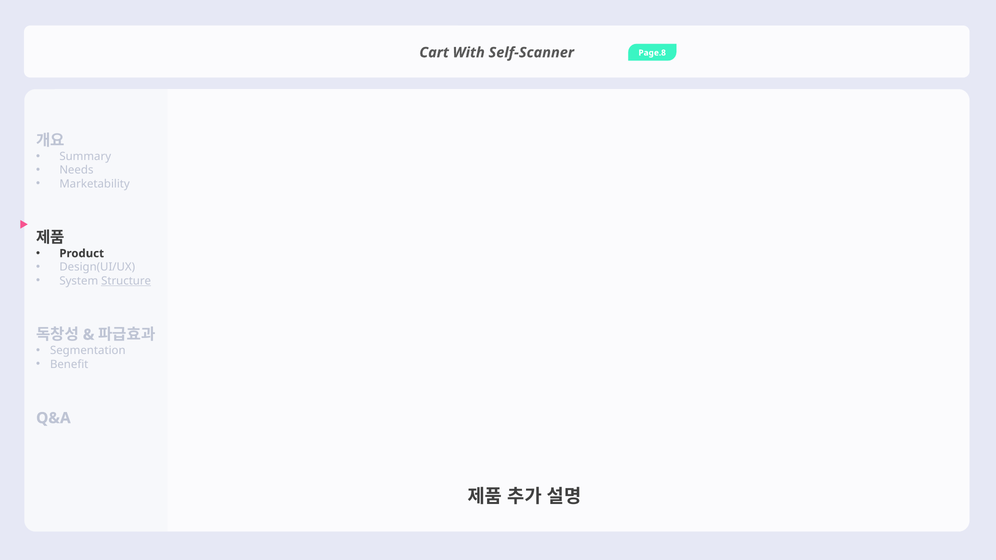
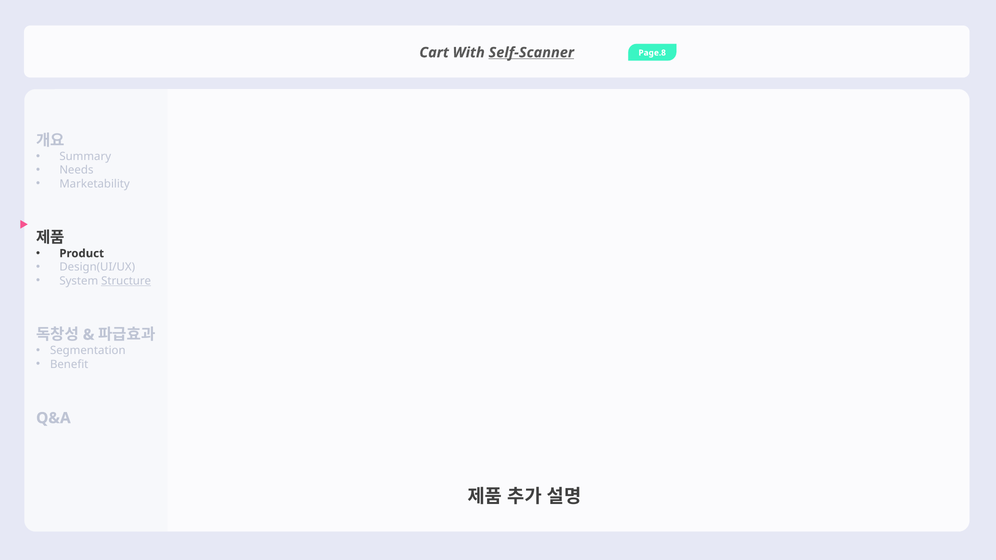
Self-Scanner underline: none -> present
